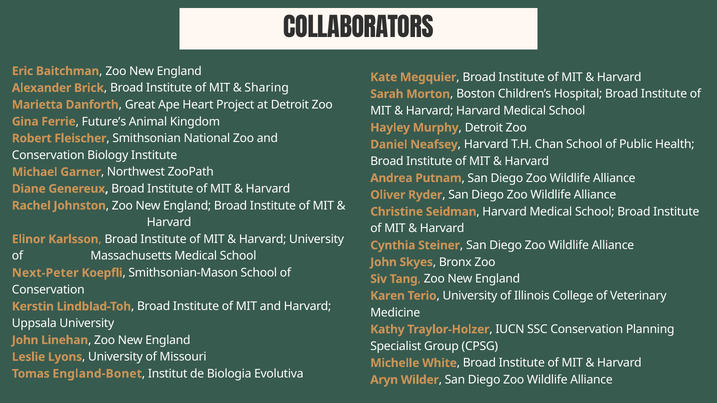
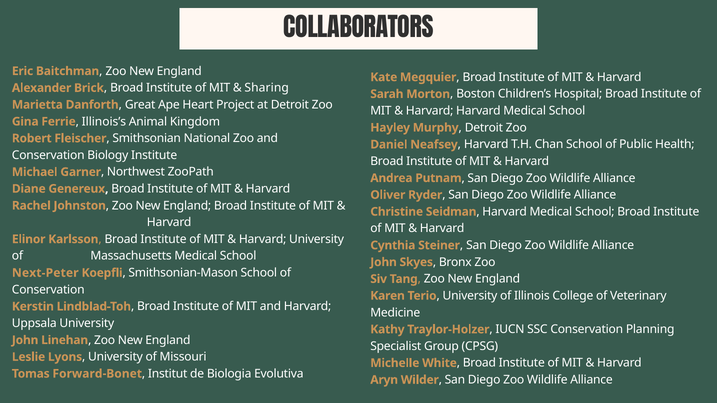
Future’s: Future’s -> Illinois’s
England-Bonet: England-Bonet -> Forward-Bonet
